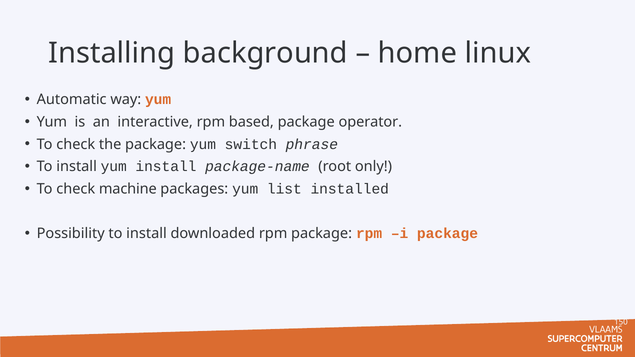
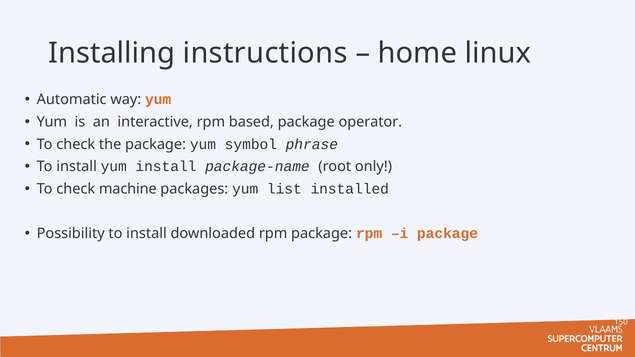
background: background -> instructions
switch: switch -> symbol
